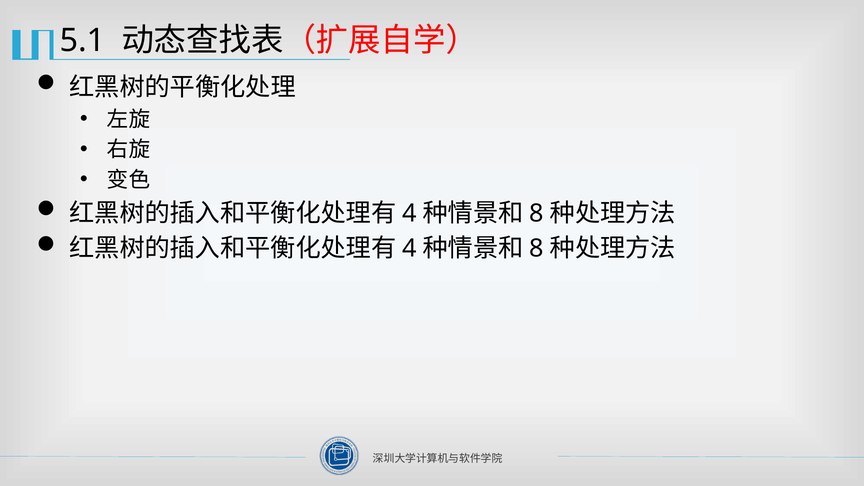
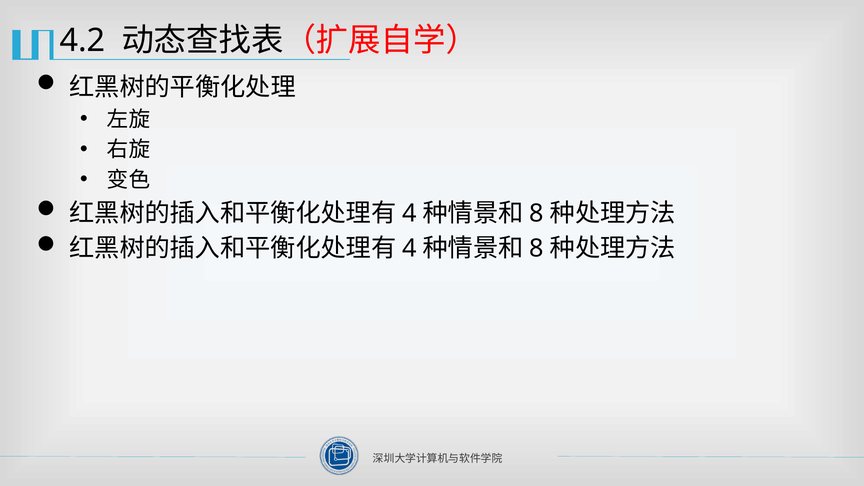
5.1: 5.1 -> 4.2
